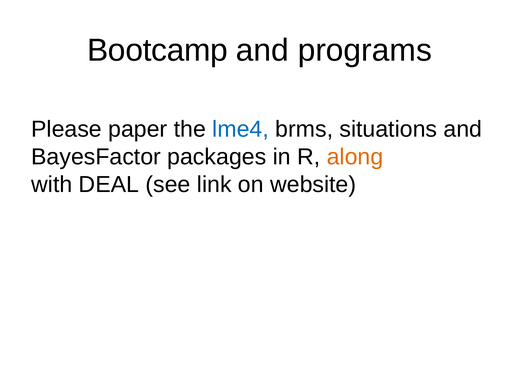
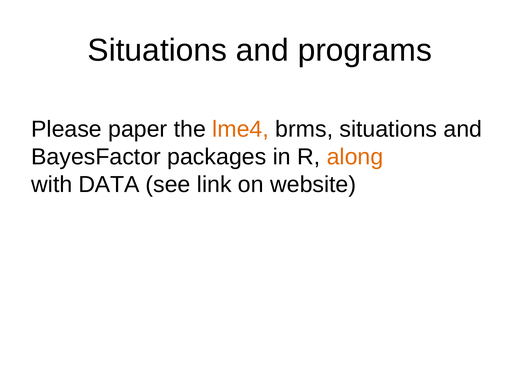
Bootcamp at (158, 50): Bootcamp -> Situations
lme4 colour: blue -> orange
DEAL: DEAL -> DATA
